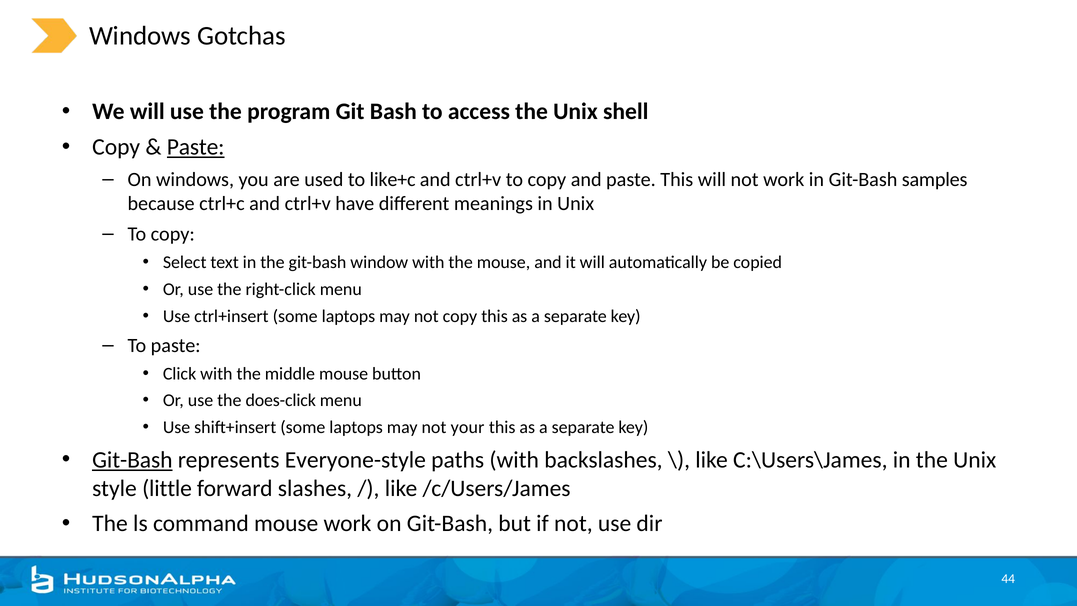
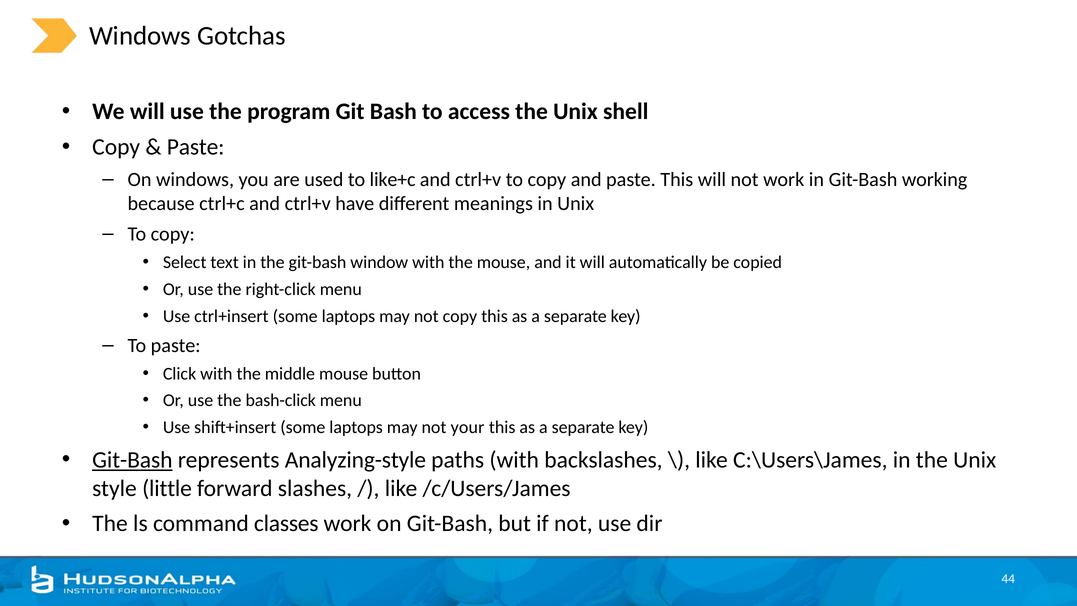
Paste at (196, 147) underline: present -> none
samples: samples -> working
does-click: does-click -> bash-click
Everyone-style: Everyone-style -> Analyzing-style
command mouse: mouse -> classes
